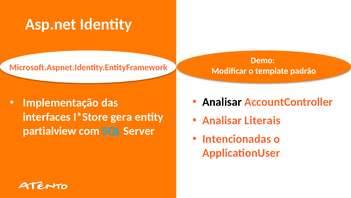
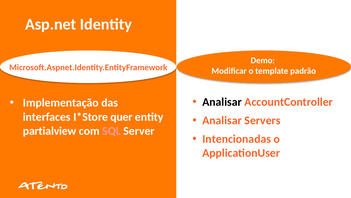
gera: gera -> quer
Literais: Literais -> Servers
SQL colour: light blue -> pink
